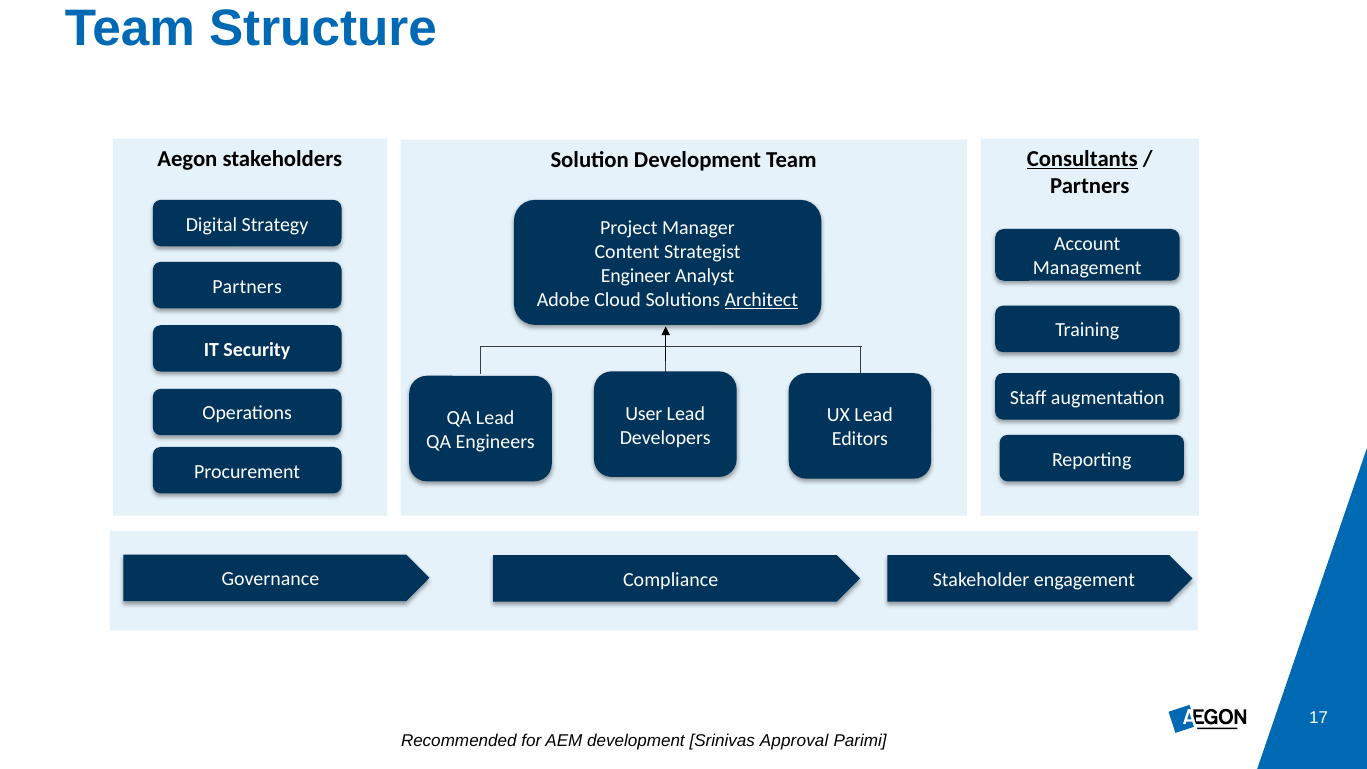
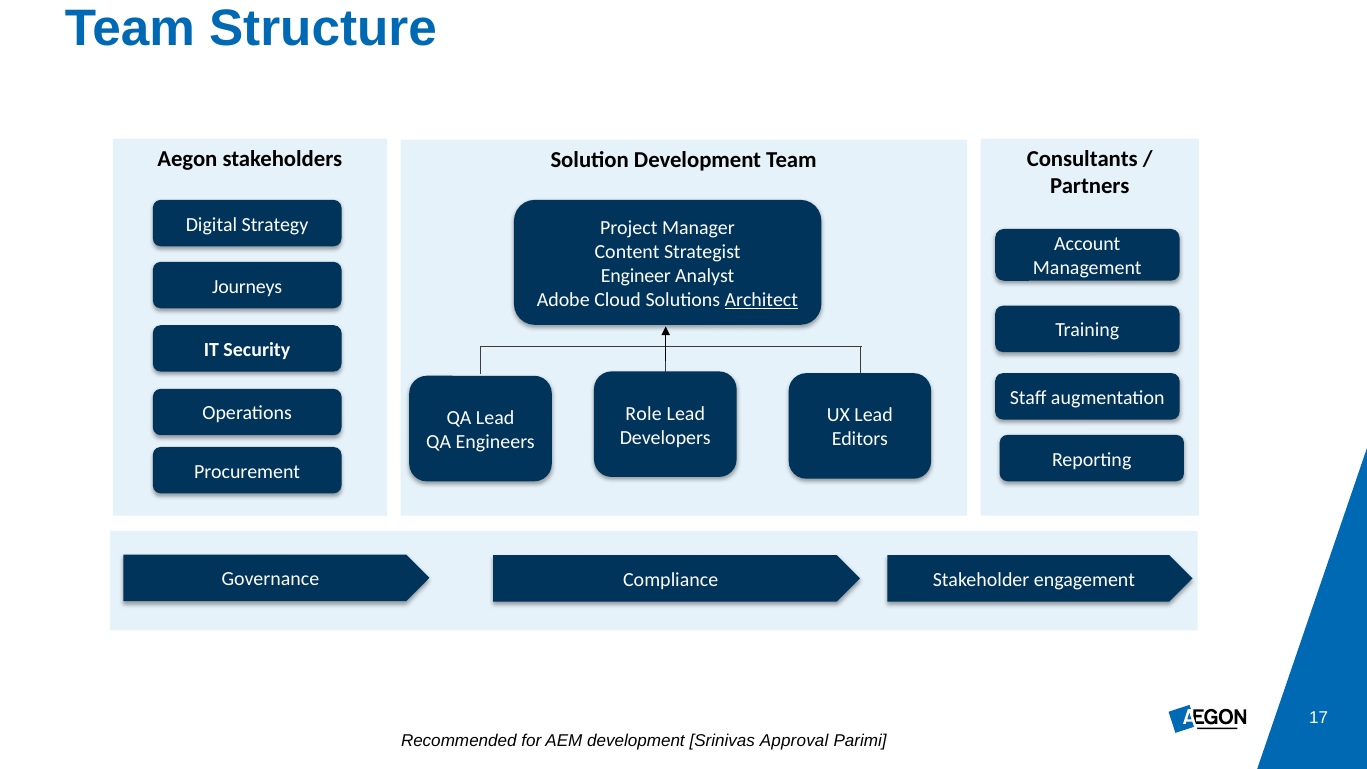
Consultants underline: present -> none
Partners at (247, 286): Partners -> Journeys
User: User -> Role
